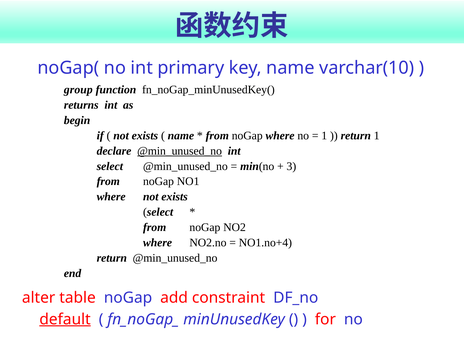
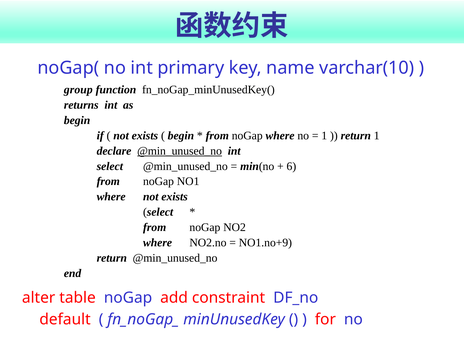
name at (181, 136): name -> begin
3: 3 -> 6
NO1.no+4: NO1.no+4 -> NO1.no+9
default underline: present -> none
